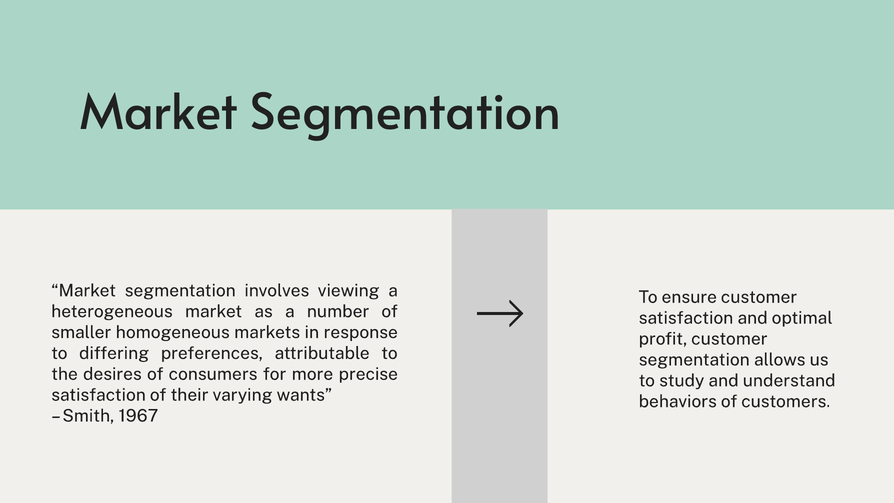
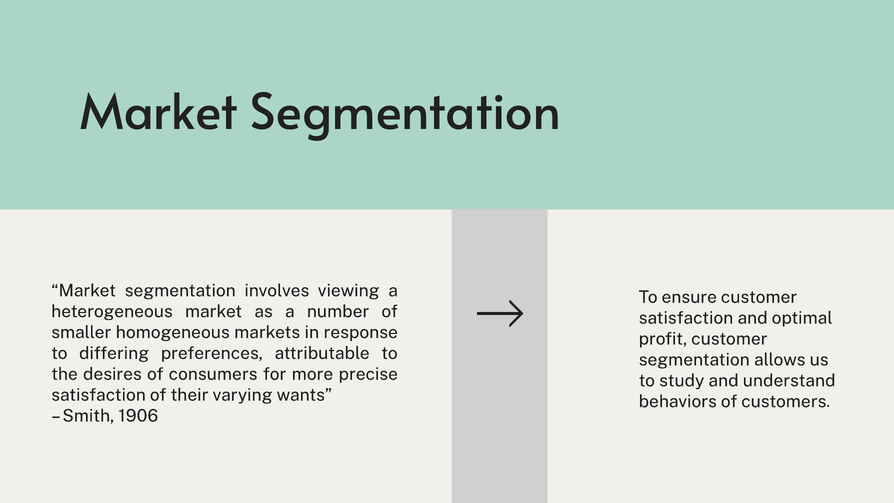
1967: 1967 -> 1906
